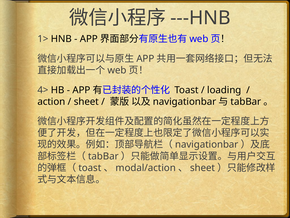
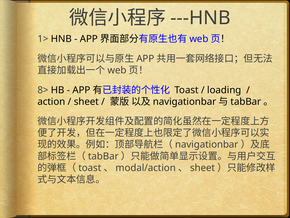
4>: 4> -> 8>
